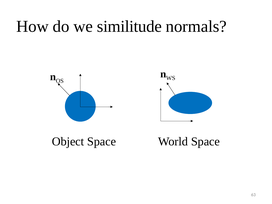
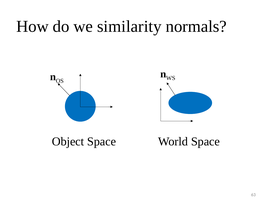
similitude: similitude -> similarity
